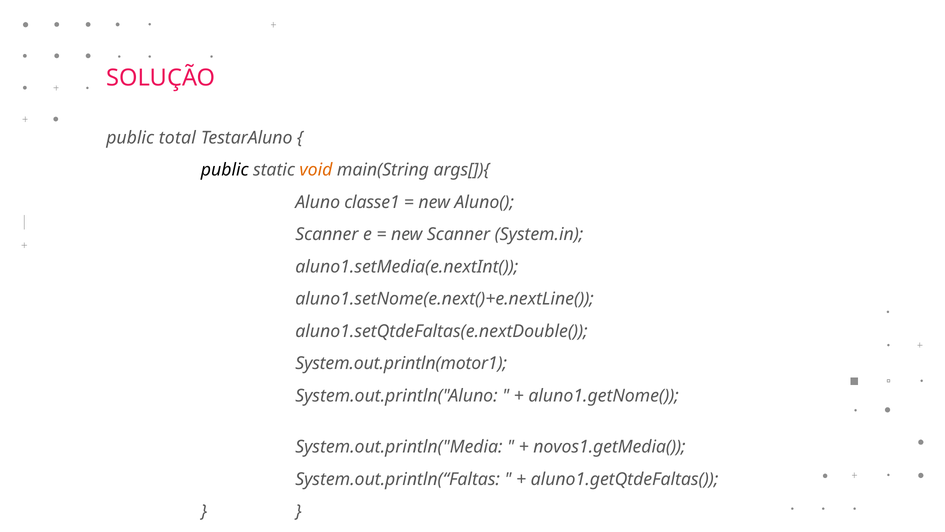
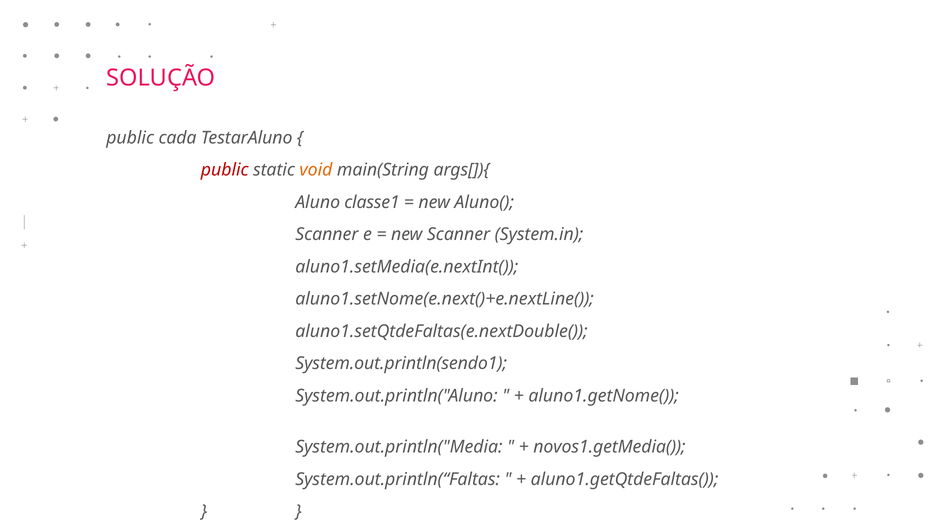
total: total -> cada
public at (225, 170) colour: black -> red
System.out.println(motor1: System.out.println(motor1 -> System.out.println(sendo1
